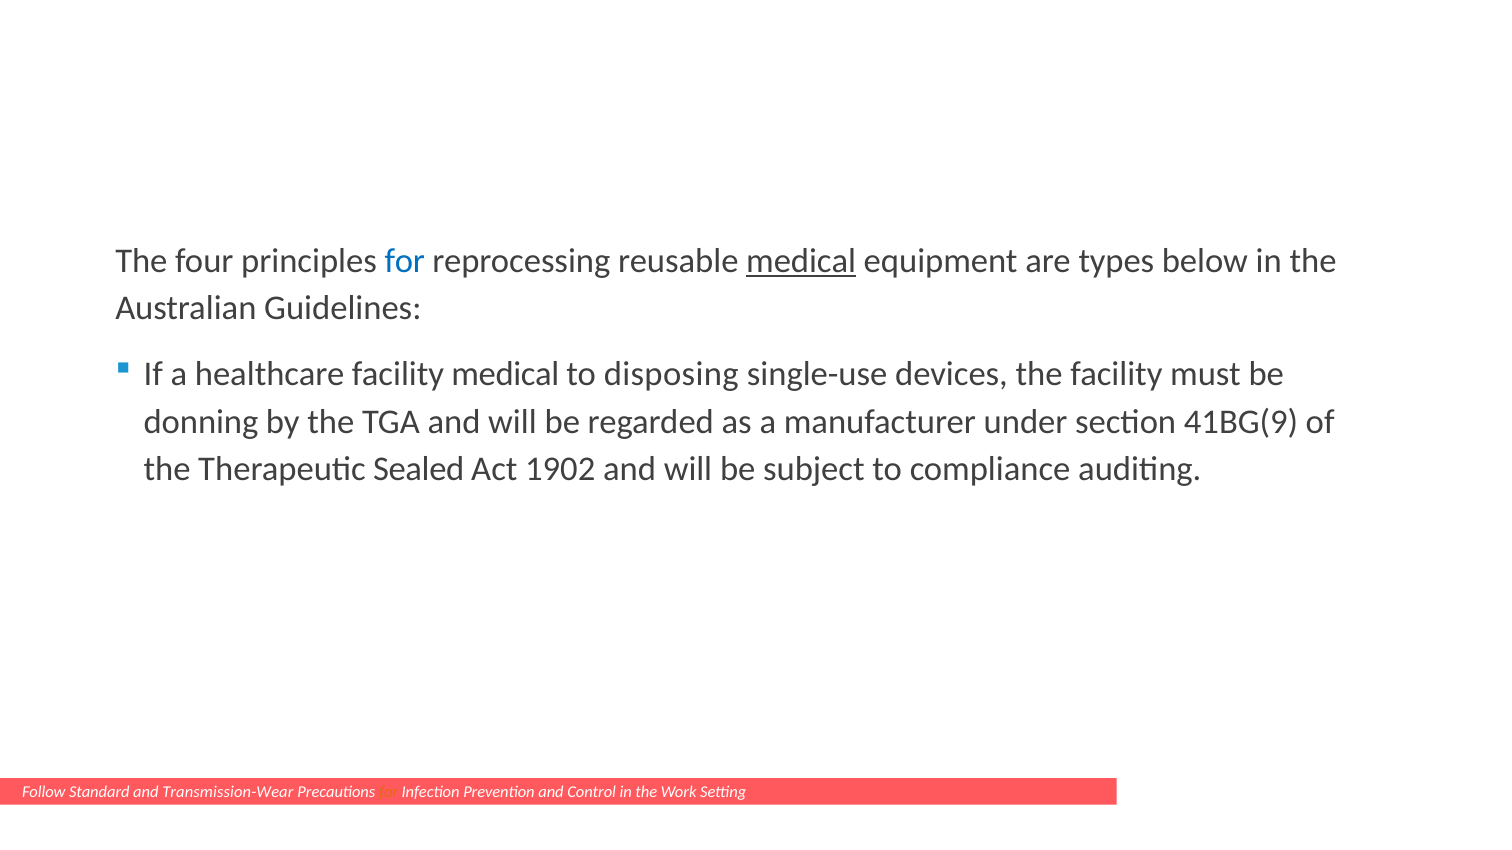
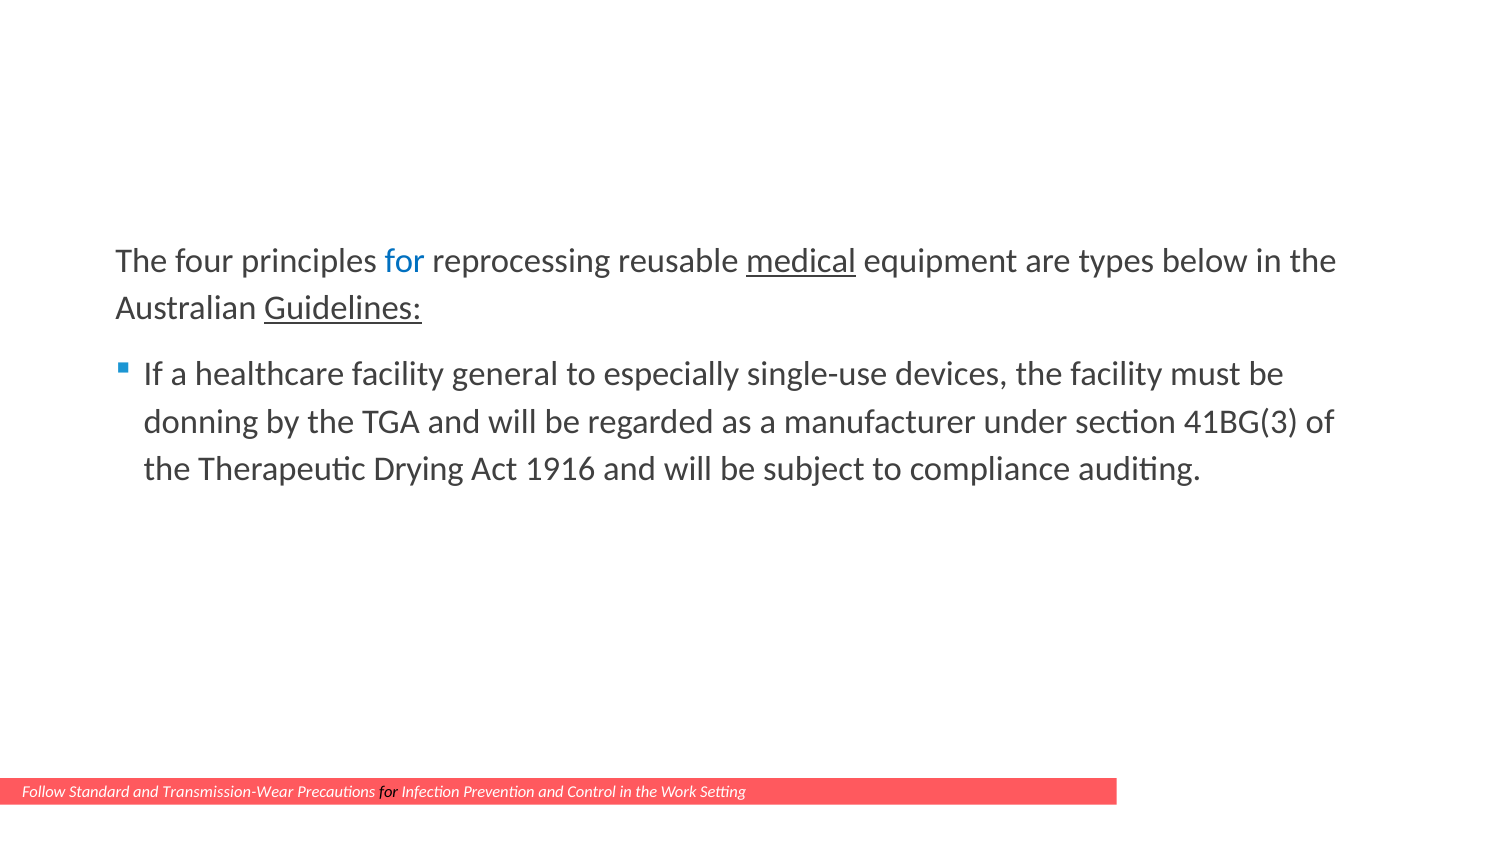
Guidelines underline: none -> present
facility medical: medical -> general
disposing: disposing -> especially
41BG(9: 41BG(9 -> 41BG(3
Sealed: Sealed -> Drying
1902: 1902 -> 1916
for at (389, 793) colour: orange -> black
